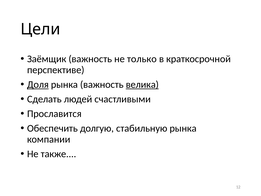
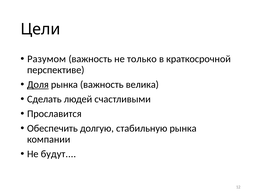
Заёмщик: Заёмщик -> Разумом
велика underline: present -> none
также: также -> будут
